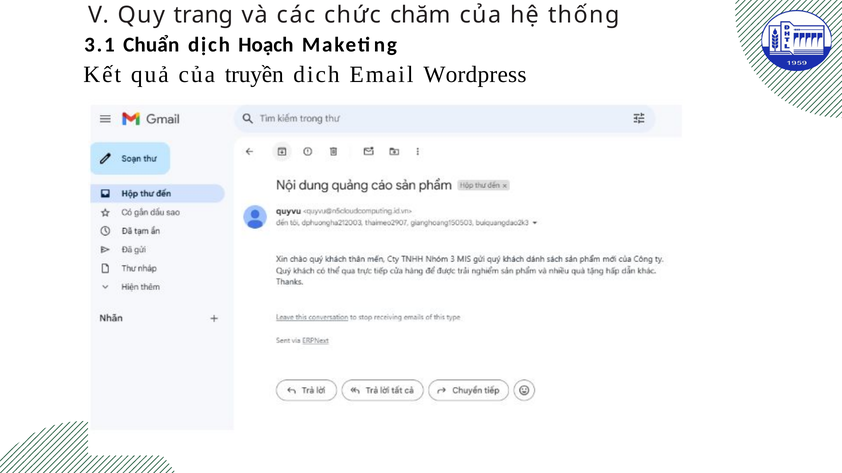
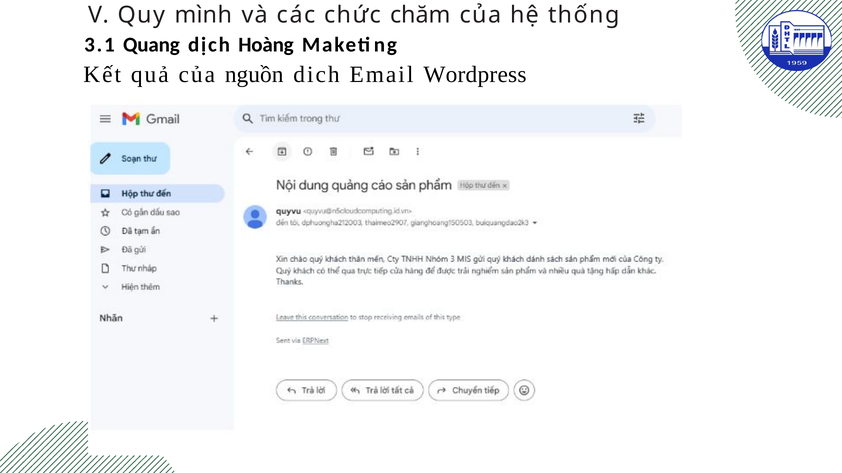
trang: trang -> mình
Chuẩn: Chuẩn -> Quang
Hoạch: Hoạch -> Hoàng
truyền: truyền -> nguồn
